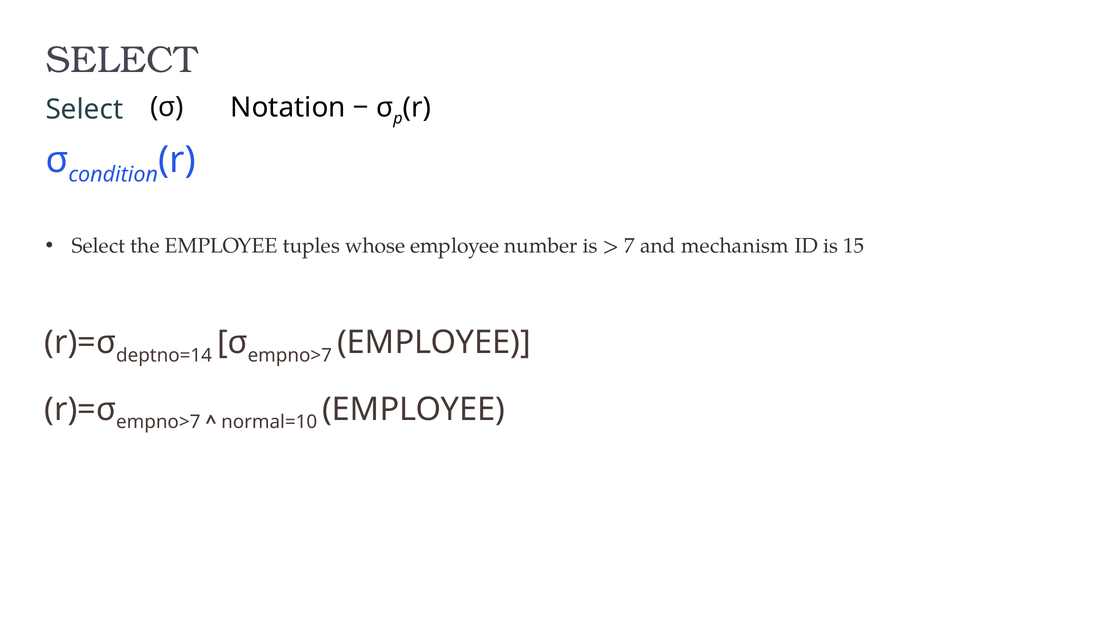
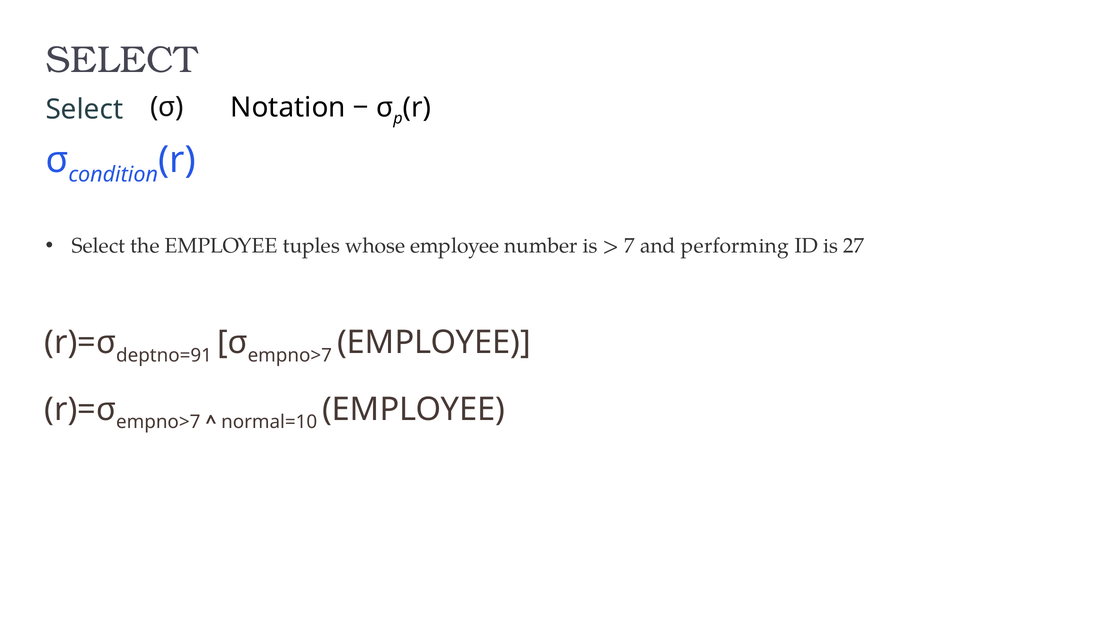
mechanism: mechanism -> performing
15: 15 -> 27
deptno=14: deptno=14 -> deptno=91
